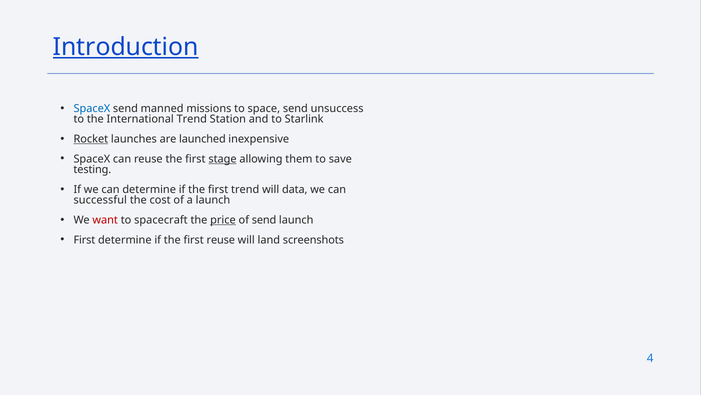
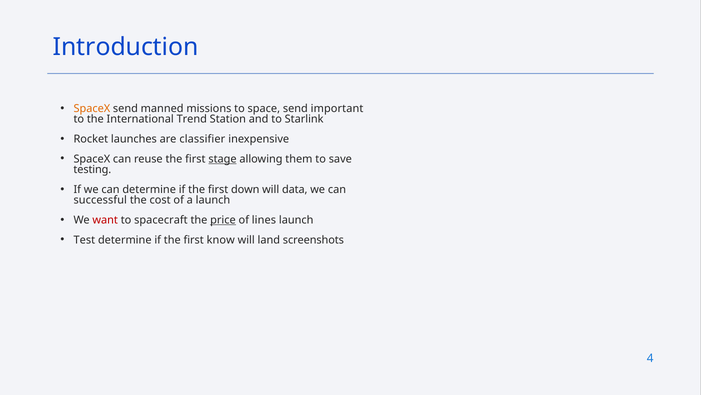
Introduction underline: present -> none
SpaceX at (92, 108) colour: blue -> orange
unsuccess: unsuccess -> important
Rocket underline: present -> none
launched: launched -> classifier
first trend: trend -> down
of send: send -> lines
First at (84, 239): First -> Test
first reuse: reuse -> know
